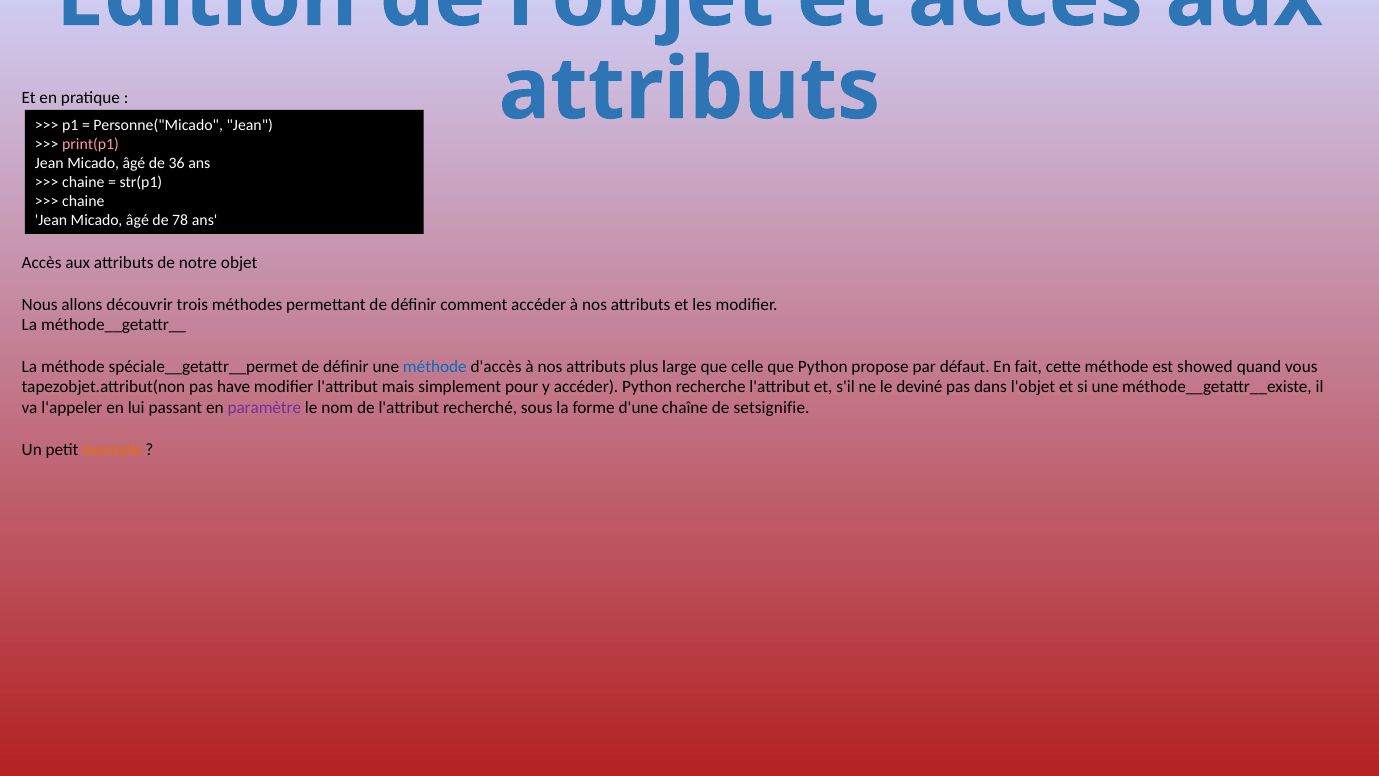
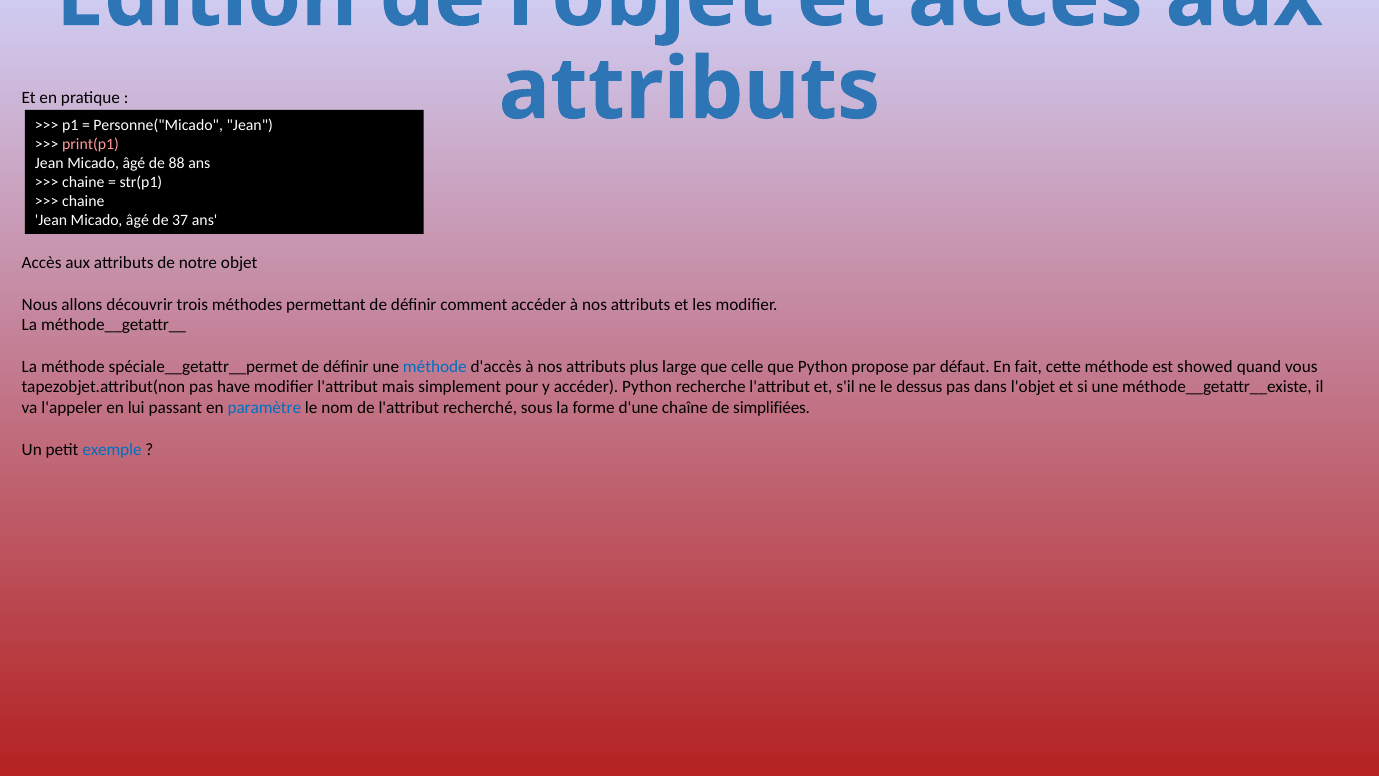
36: 36 -> 88
78: 78 -> 37
deviné: deviné -> dessus
paramètre colour: purple -> blue
setsignifie: setsignifie -> simplifiées
exemple colour: orange -> blue
